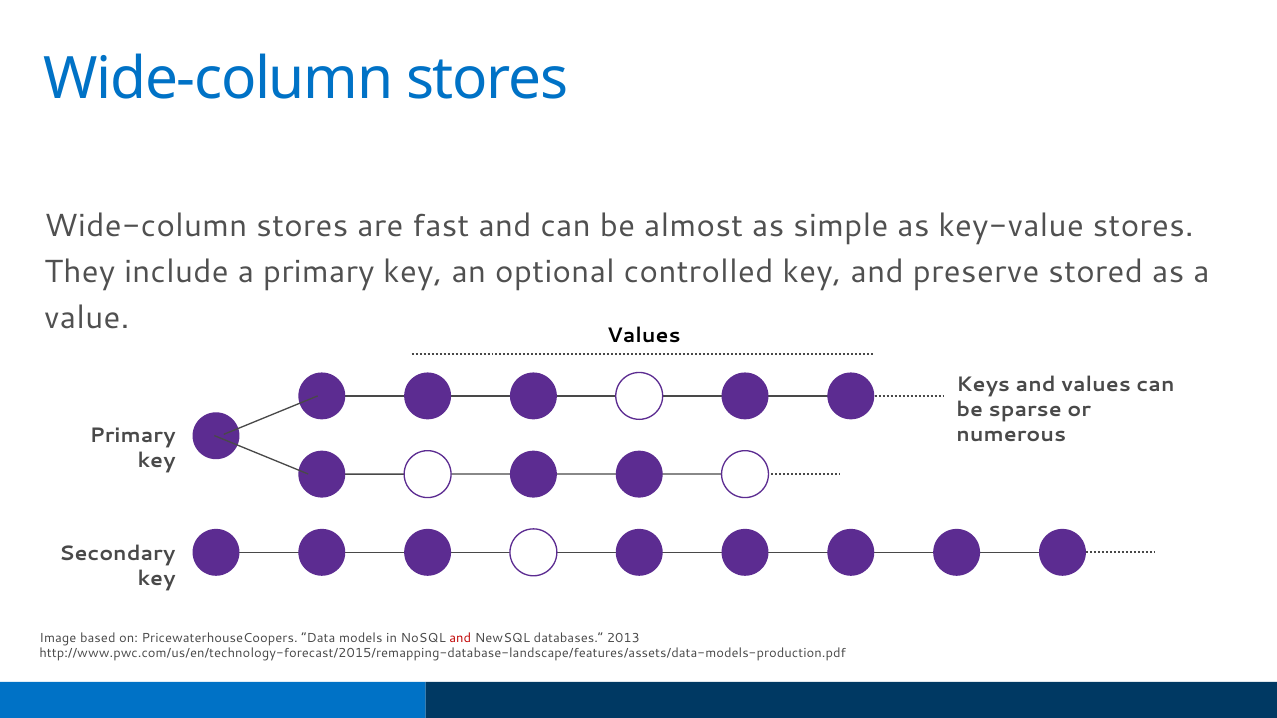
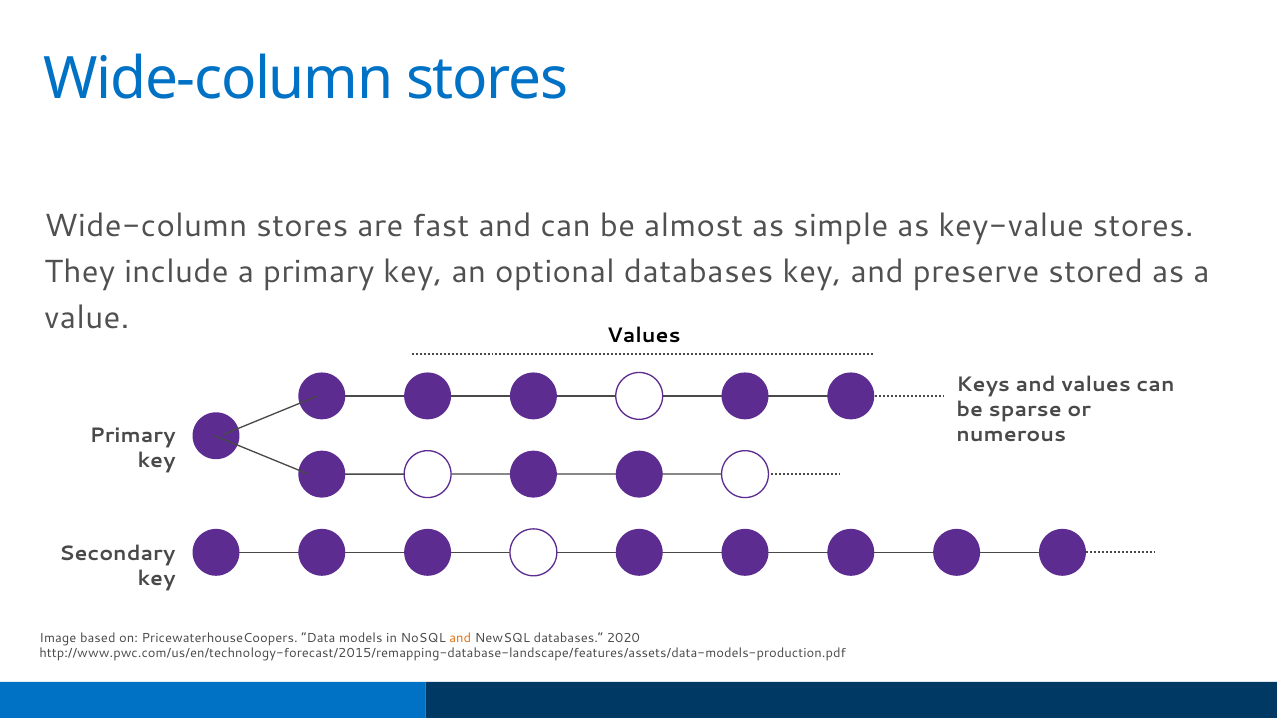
optional controlled: controlled -> databases
and at (460, 638) colour: red -> orange
2013: 2013 -> 2020
